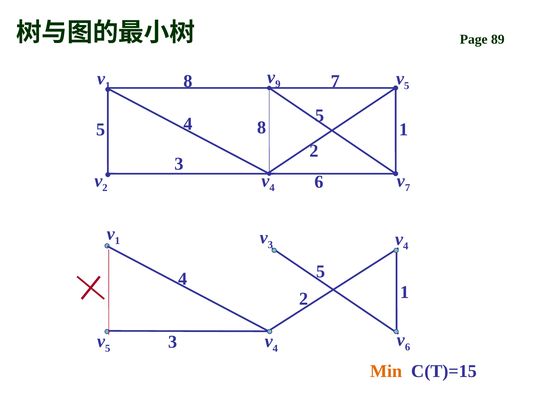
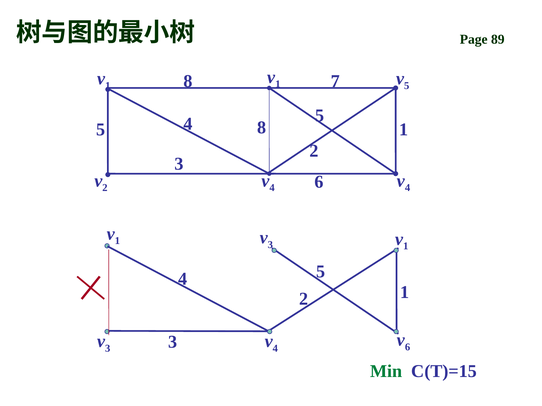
9 at (278, 84): 9 -> 1
7 at (408, 188): 7 -> 4
4 at (406, 246): 4 -> 1
5 at (108, 349): 5 -> 3
Min colour: orange -> green
